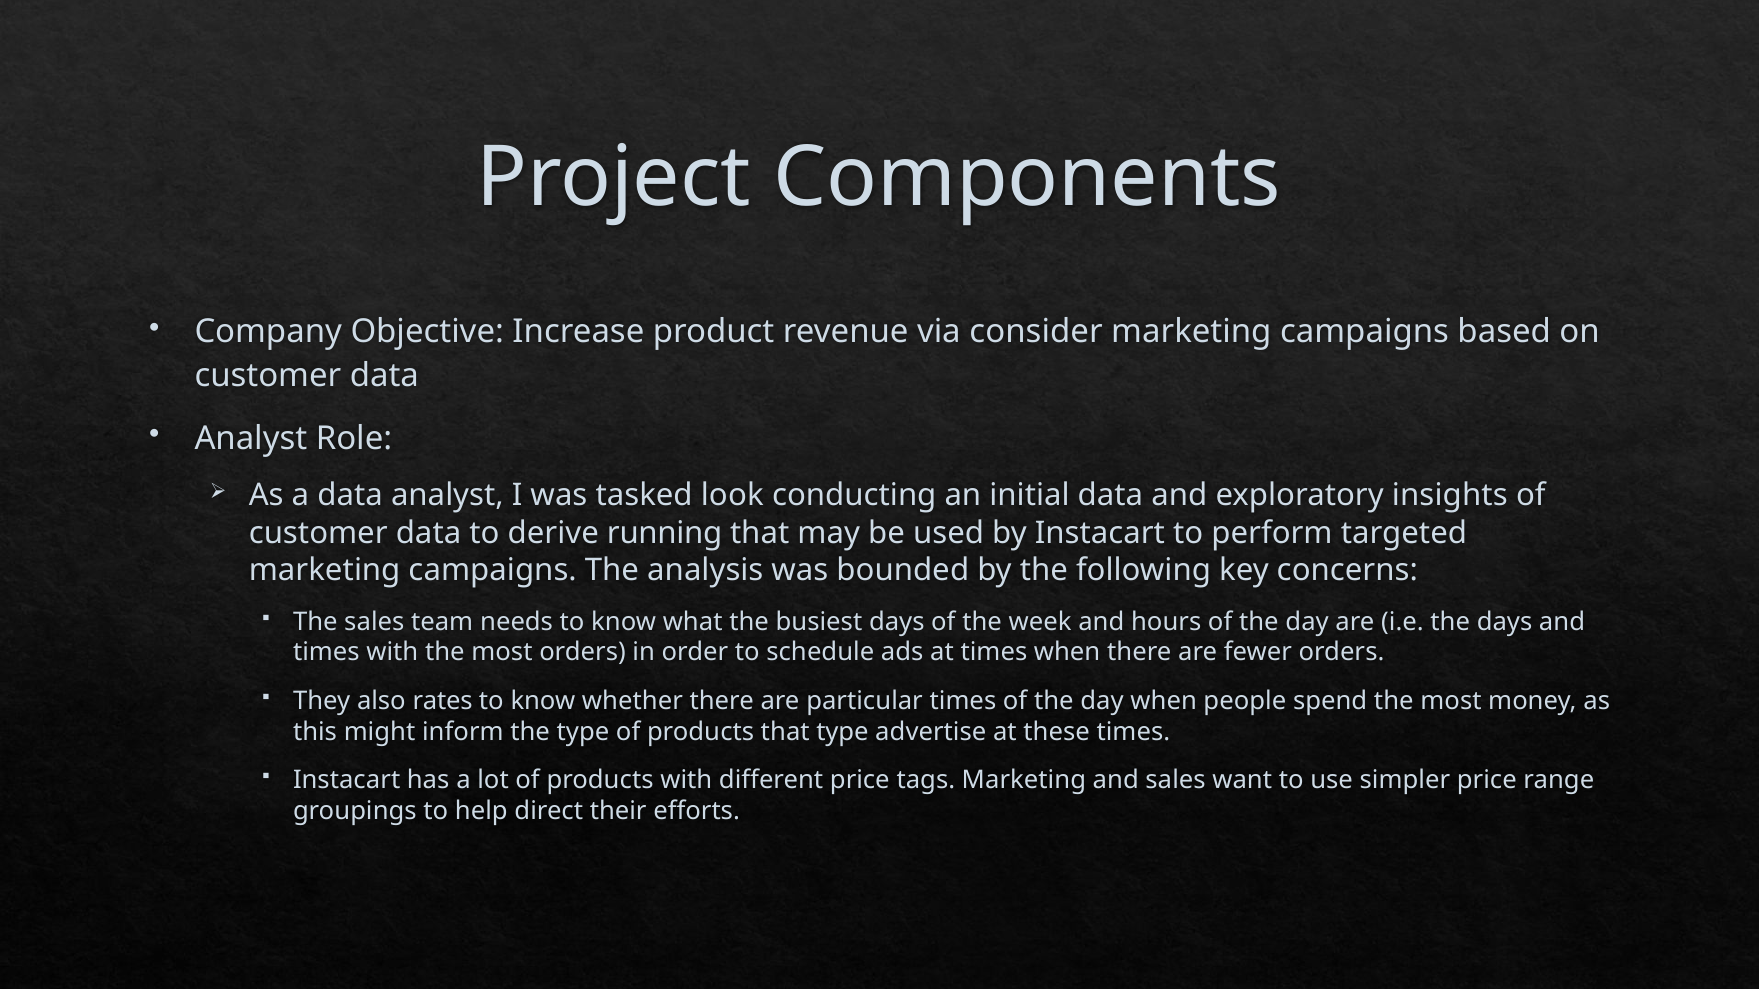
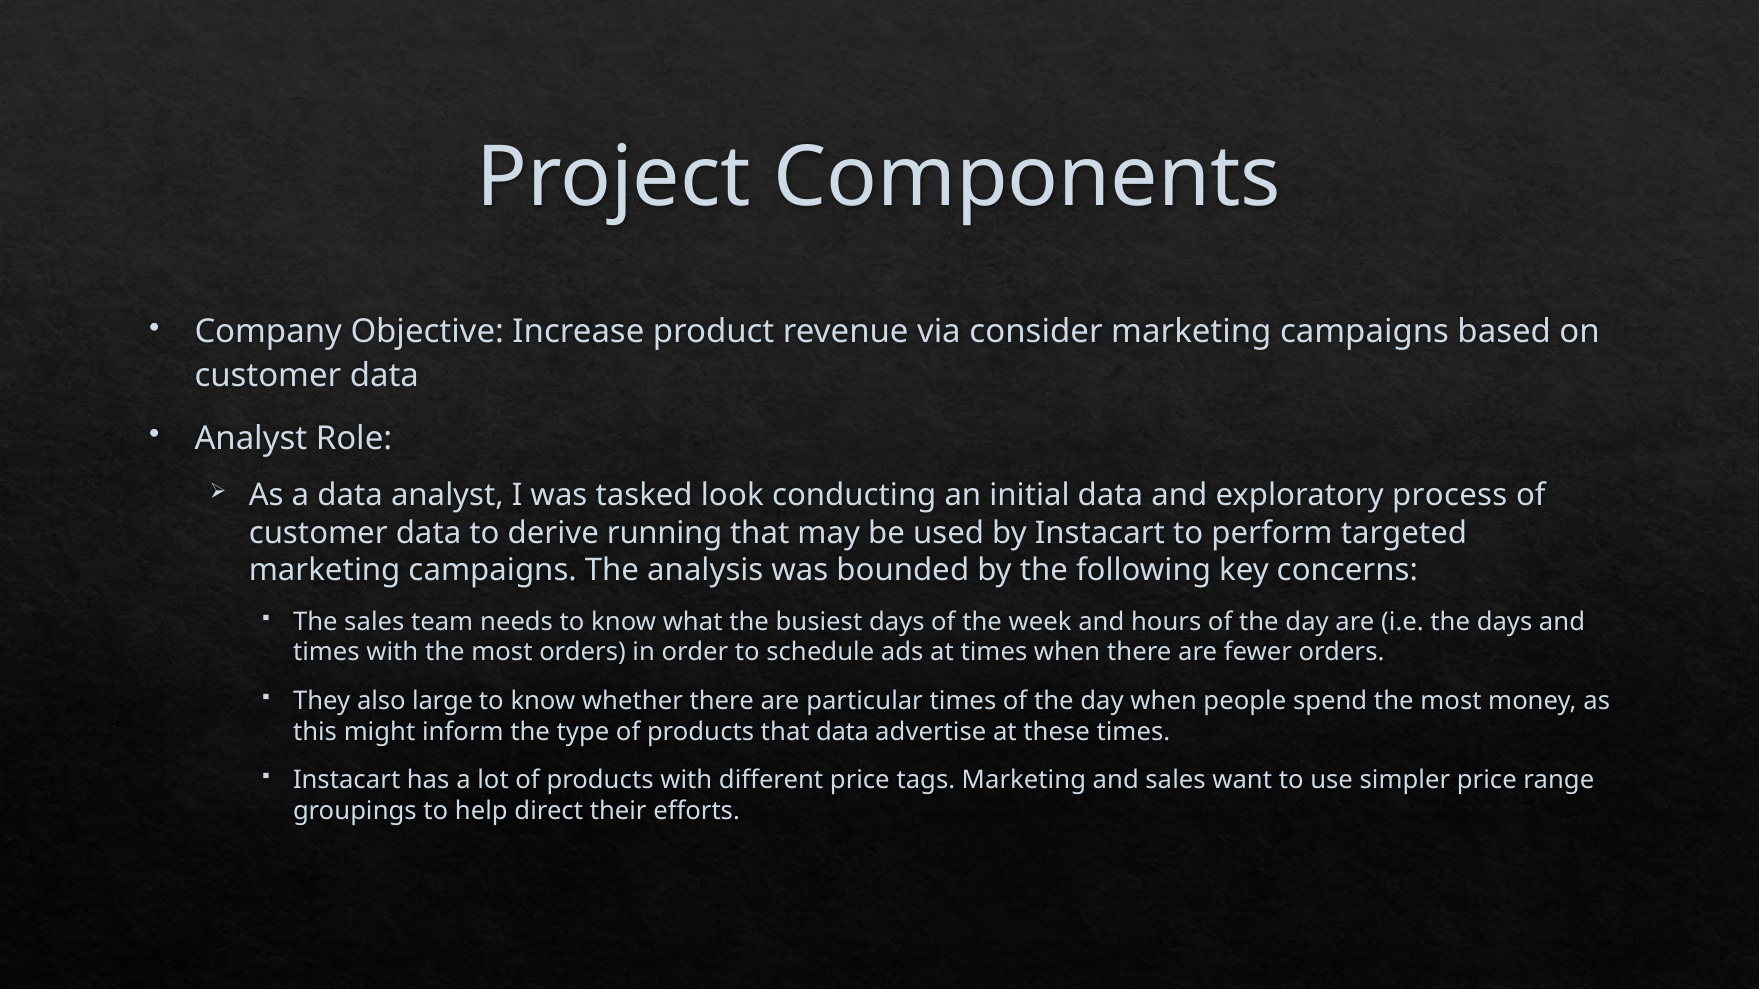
insights: insights -> process
rates: rates -> large
that type: type -> data
